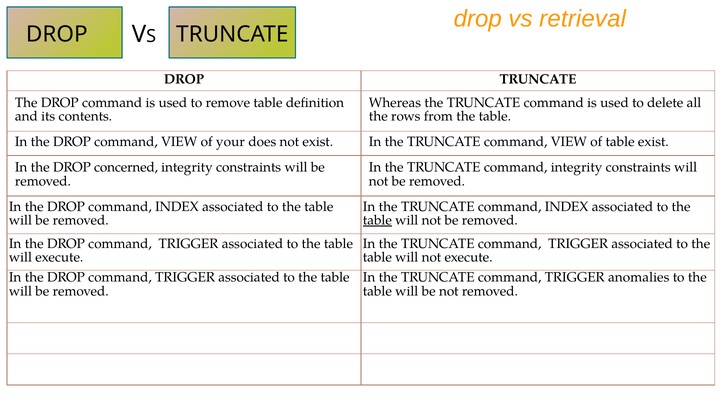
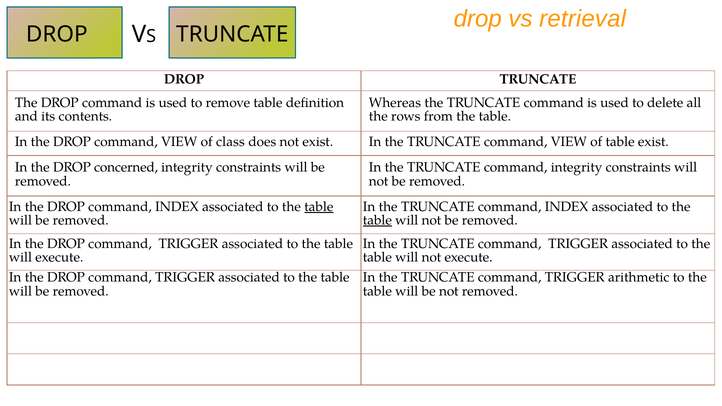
your: your -> class
table at (319, 207) underline: none -> present
anomalies: anomalies -> arithmetic
